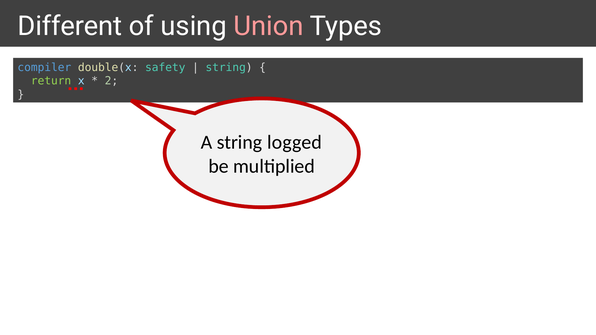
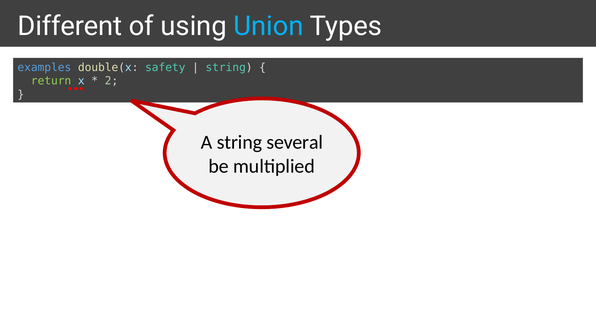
Union colour: pink -> light blue
compiler: compiler -> examples
logged: logged -> several
